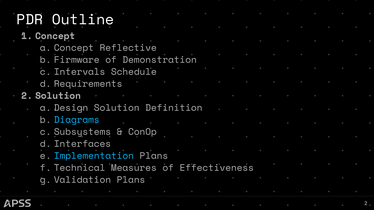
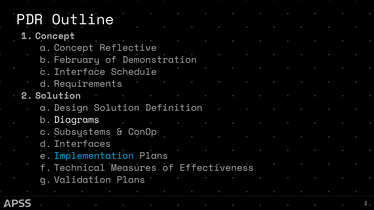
Firmware: Firmware -> February
Intervals: Intervals -> Interface
Diagrams colour: light blue -> white
